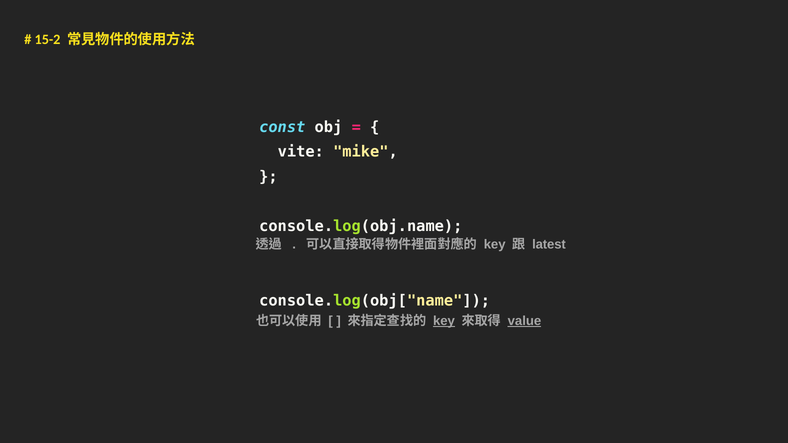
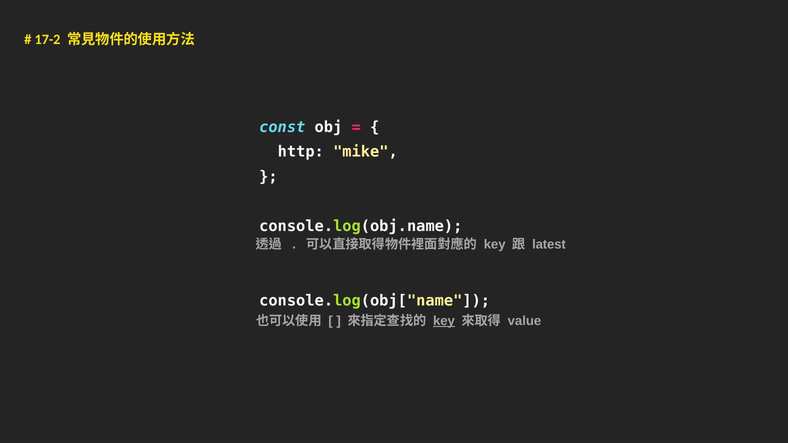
15-2: 15-2 -> 17-2
vite: vite -> http
value underline: present -> none
